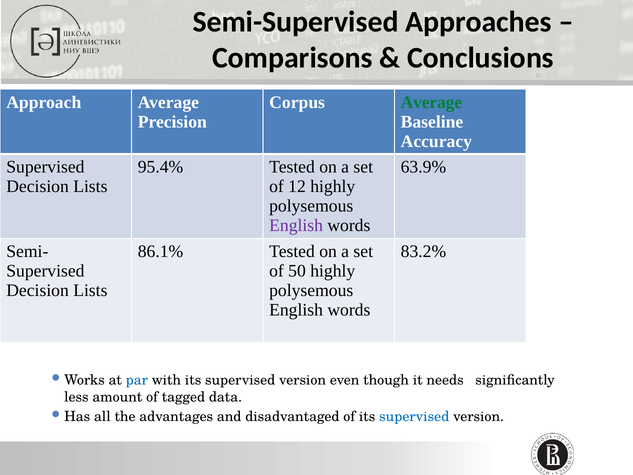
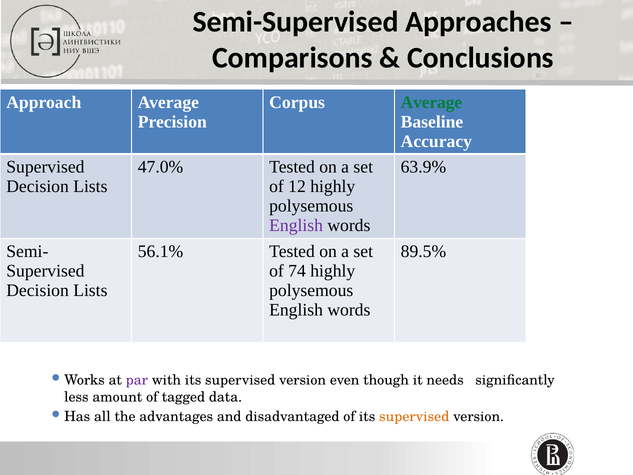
95.4%: 95.4% -> 47.0%
86.1%: 86.1% -> 56.1%
83.2%: 83.2% -> 89.5%
50: 50 -> 74
par colour: blue -> purple
supervised at (414, 416) colour: blue -> orange
